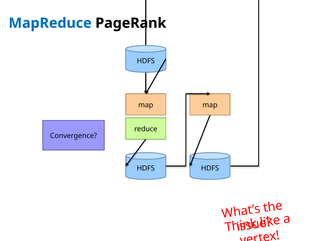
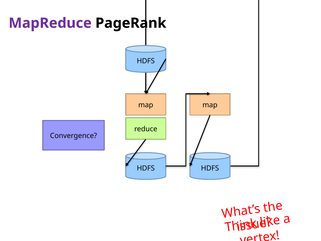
MapReduce colour: blue -> purple
